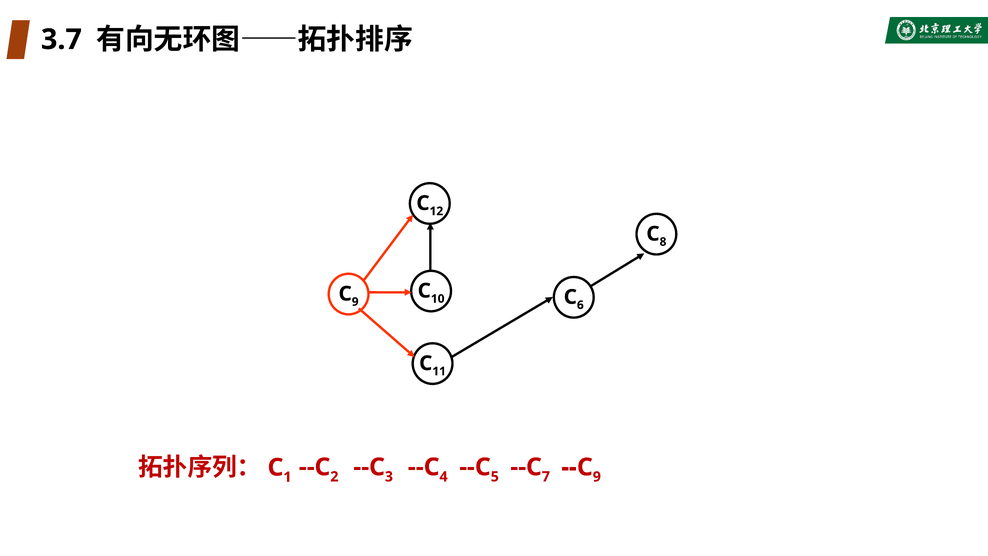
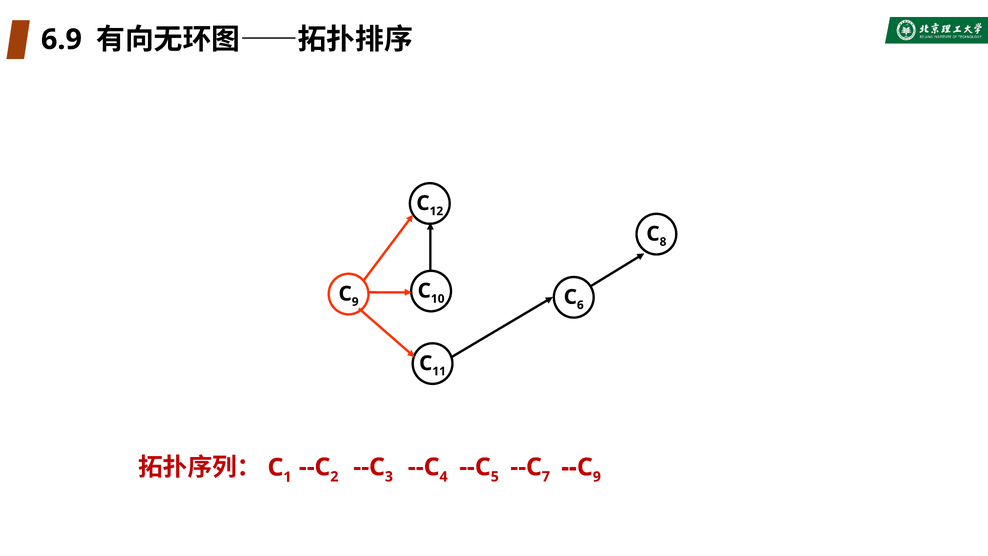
3.7: 3.7 -> 6.9
